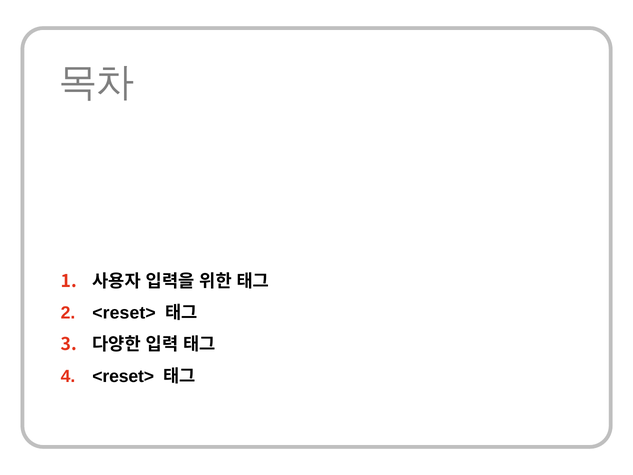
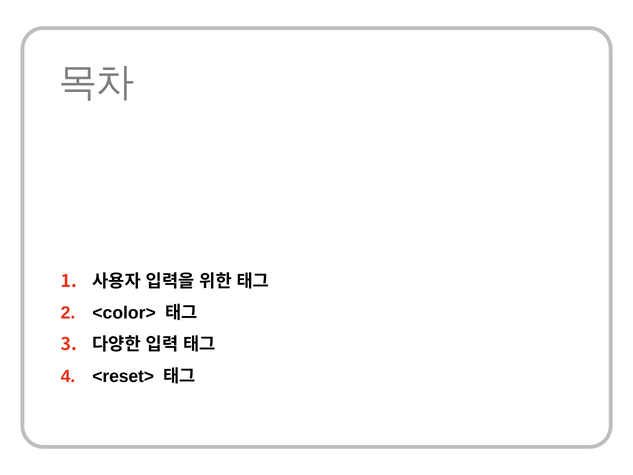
<reset> at (124, 313): <reset> -> <color>
